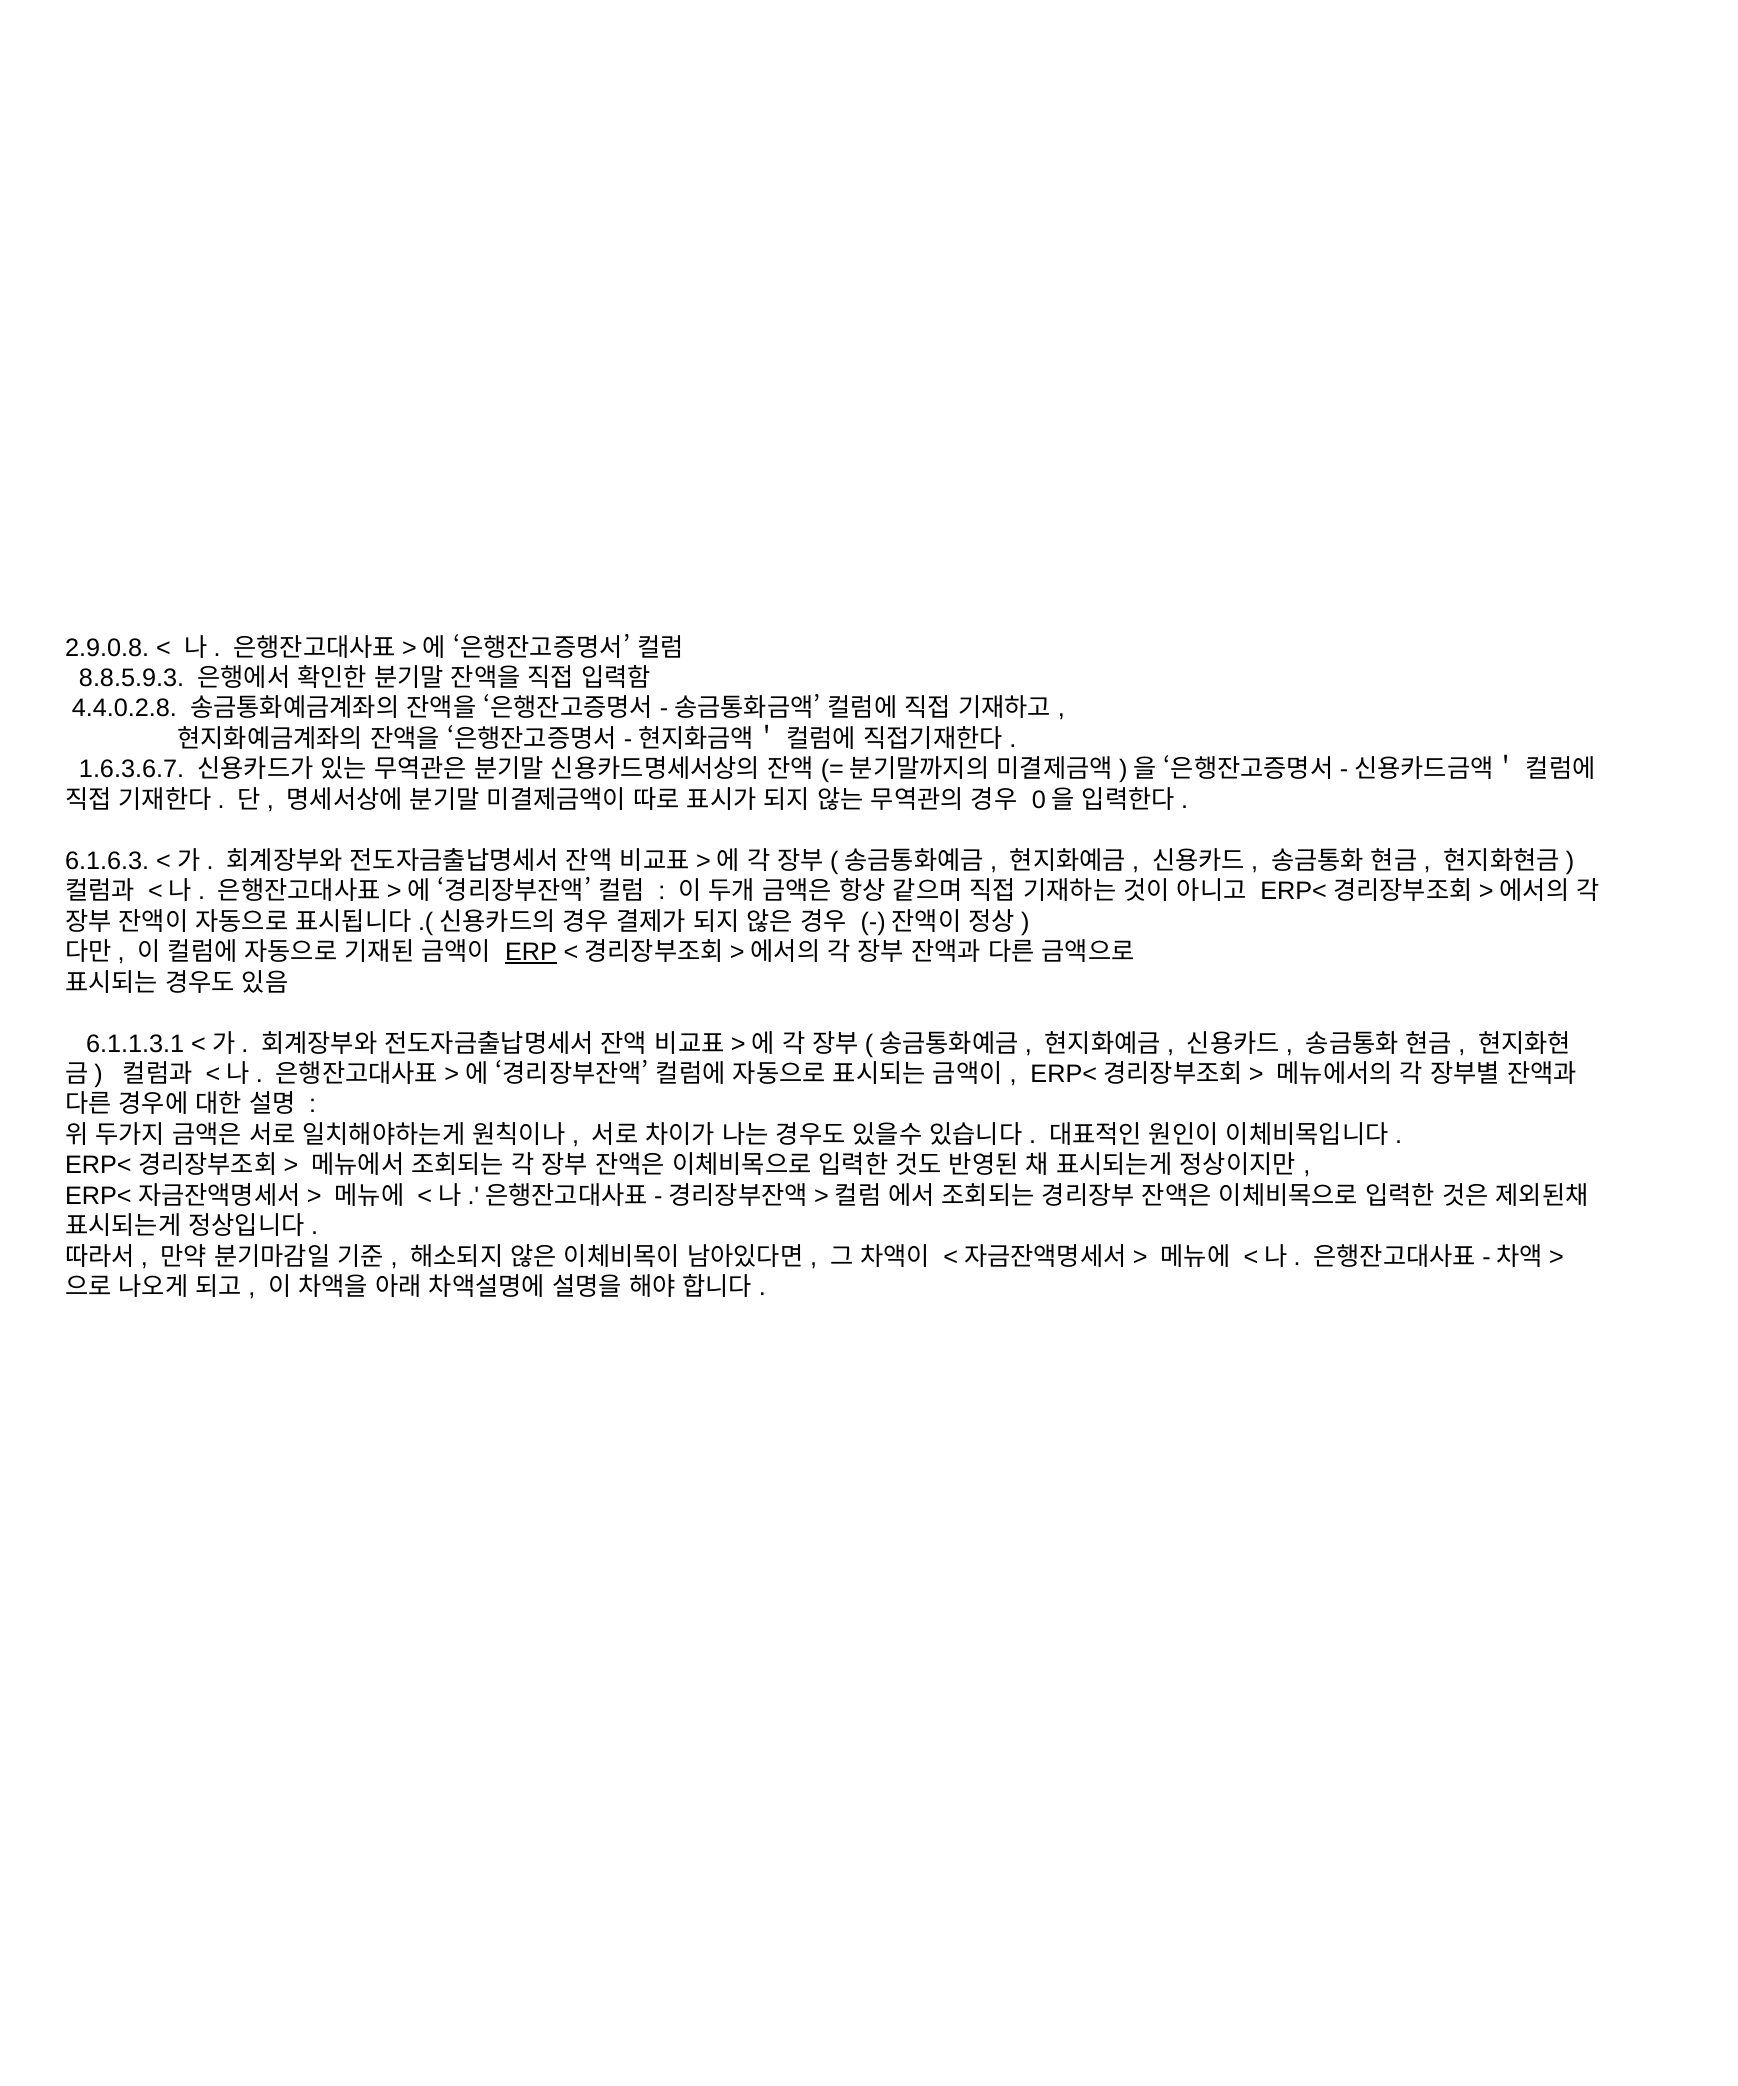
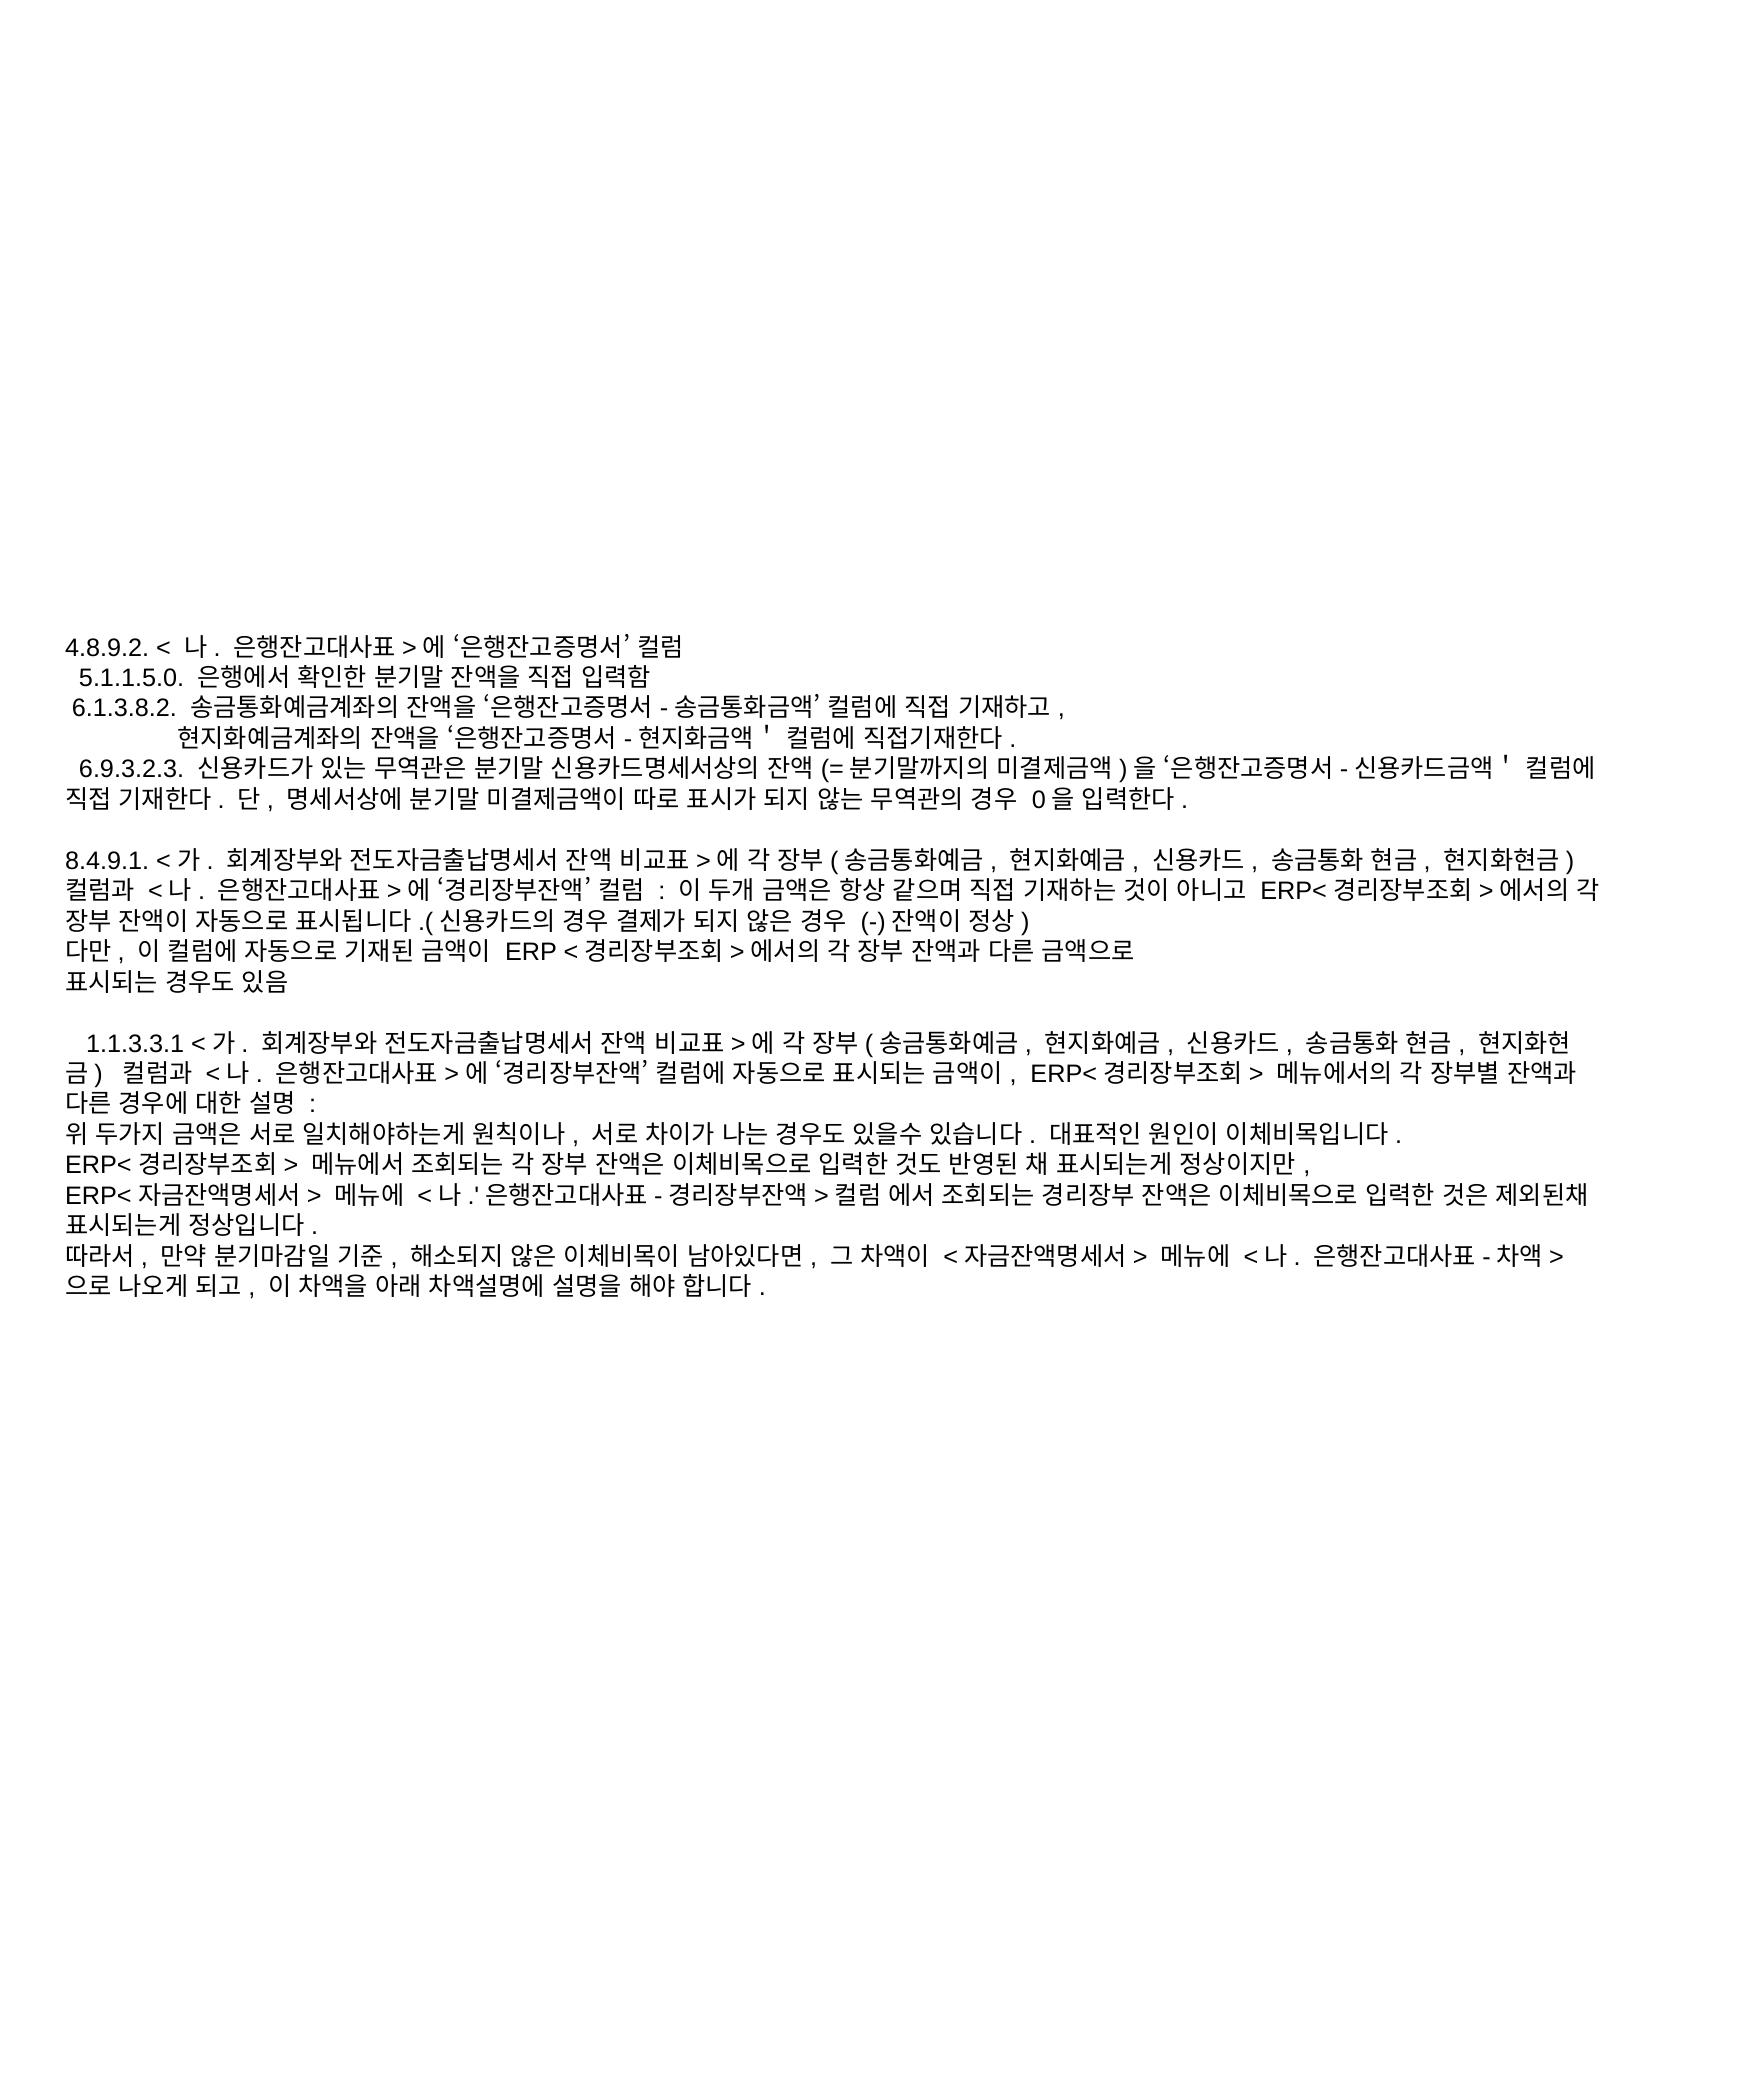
2.9.0.8: 2.9.0.8 -> 4.8.9.2
8.8.5.9.3: 8.8.5.9.3 -> 5.1.1.5.0
4.4.0.2.8: 4.4.0.2.8 -> 6.1.3.8.2
1.6.3.6.7: 1.6.3.6.7 -> 6.9.3.2.3
6.1.6.3: 6.1.6.3 -> 8.4.9.1
ERP underline: present -> none
6.1.1.3.1: 6.1.1.3.1 -> 1.1.3.3.1
